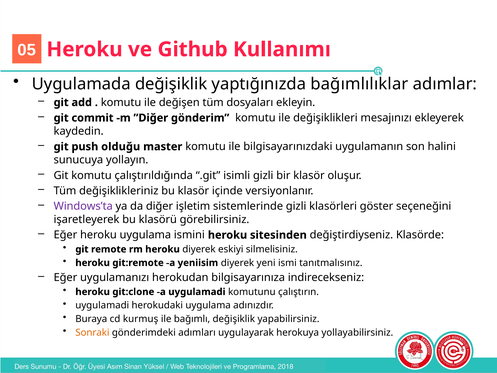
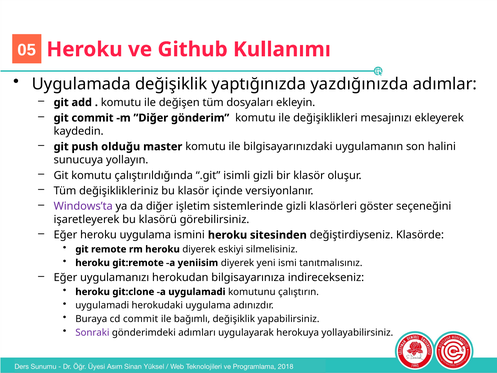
bağımlılıklar: bağımlılıklar -> yazdığınızda
cd kurmuş: kurmuş -> commit
Sonraki colour: orange -> purple
